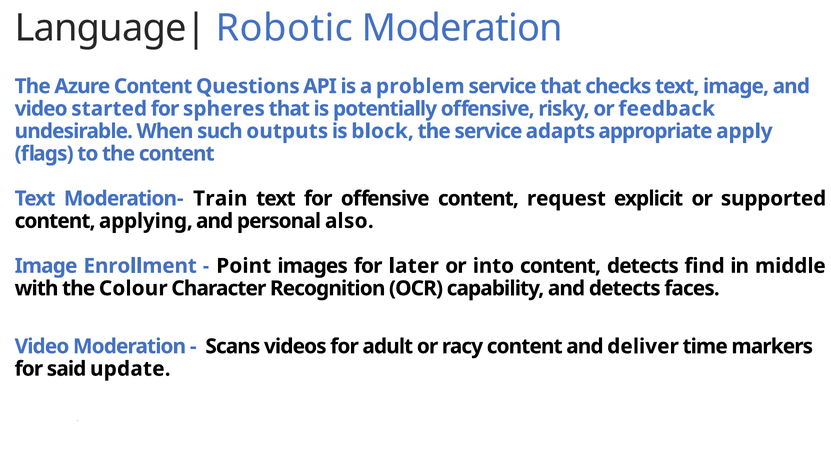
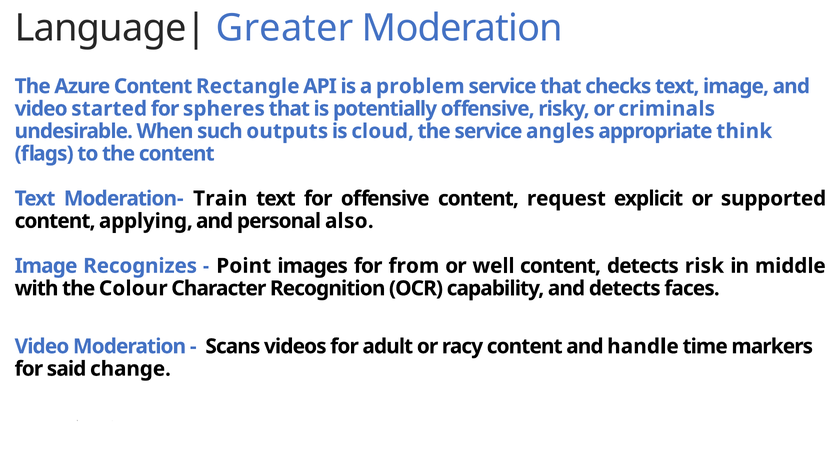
Robotic: Robotic -> Greater
Questions: Questions -> Rectangle
feedback: feedback -> criminals
block: block -> cloud
adapts: adapts -> angles
apply: apply -> think
Enrollment: Enrollment -> Recognizes
later: later -> from
into: into -> well
find: find -> risk
deliver: deliver -> handle
update: update -> change
